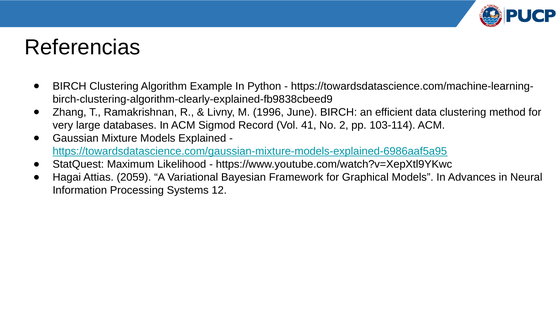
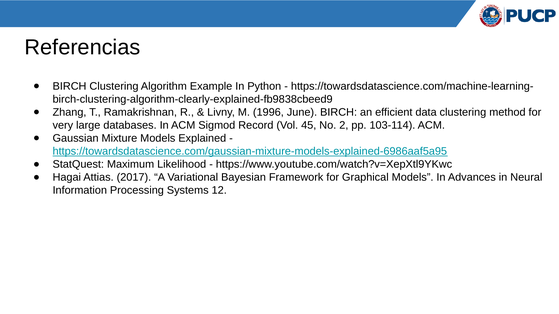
41: 41 -> 45
2059: 2059 -> 2017
